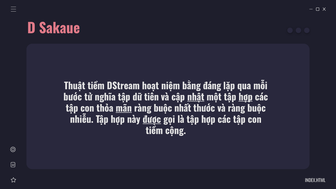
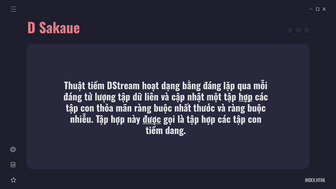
niệm: niệm -> dạng
bước at (73, 97): bước -> đáng
nghĩa: nghĩa -> lượng
tiên: tiên -> liên
nhật underline: present -> none
mãn underline: present -> none
cộng: cộng -> dang
